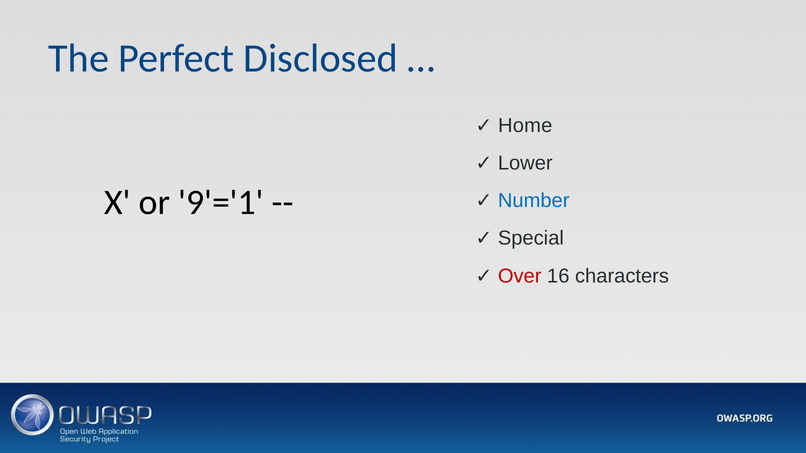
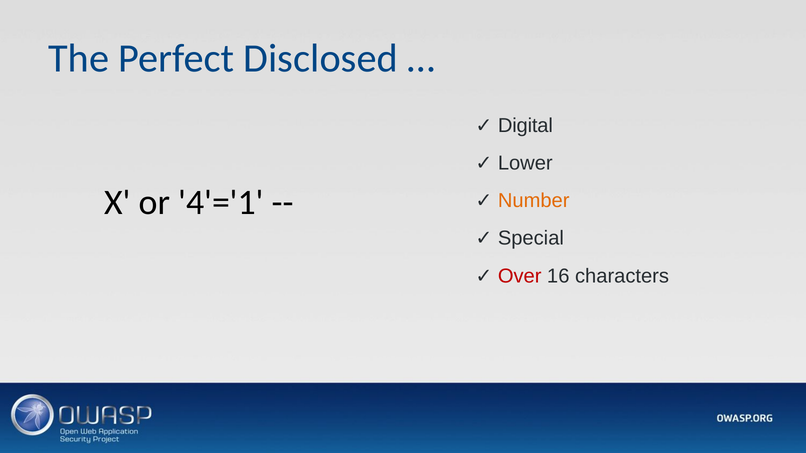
Home: Home -> Digital
9'='1: 9'='1 -> 4'='1
Number colour: blue -> orange
